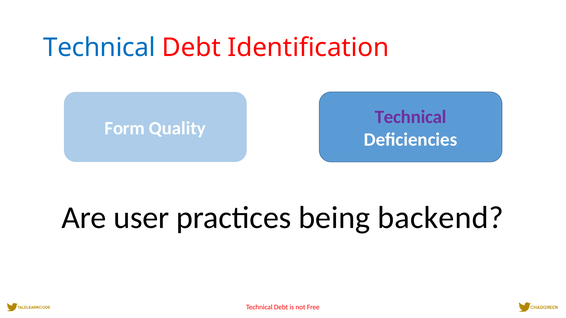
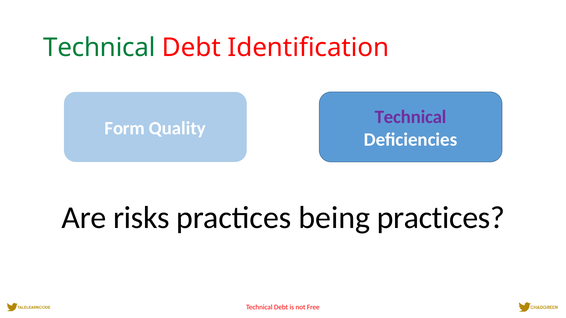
Technical at (99, 48) colour: blue -> green
user: user -> risks
being backend: backend -> practices
